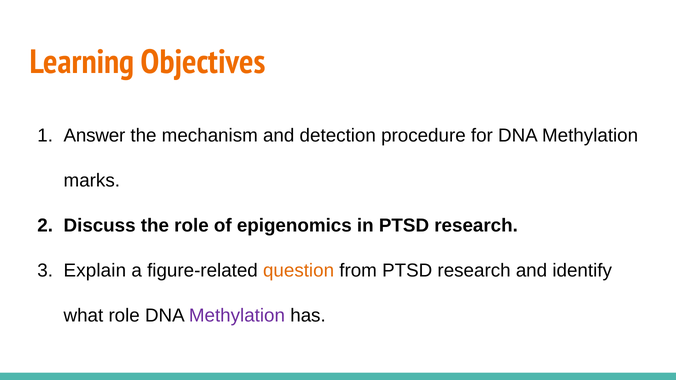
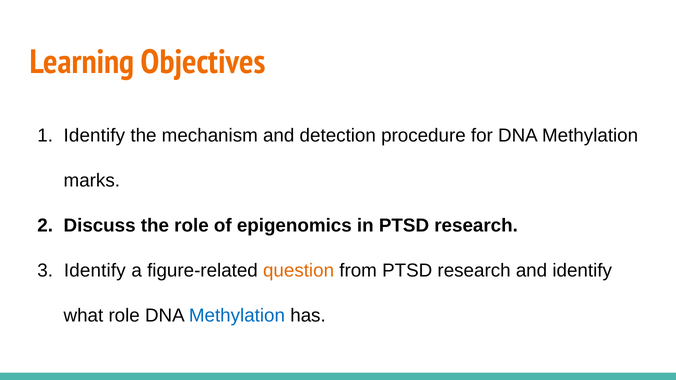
Answer at (94, 136): Answer -> Identify
Explain at (95, 271): Explain -> Identify
Methylation at (237, 316) colour: purple -> blue
